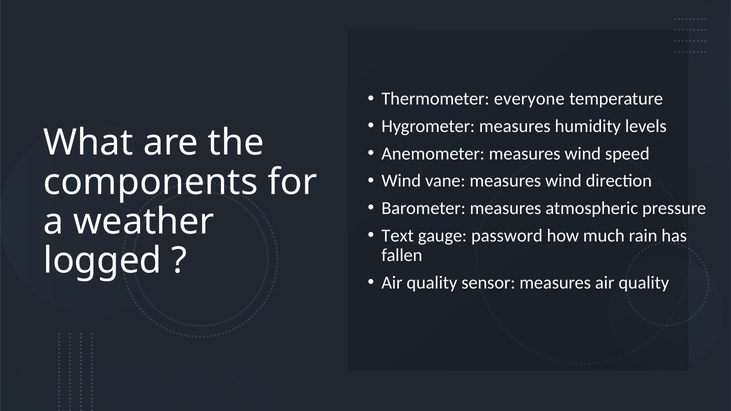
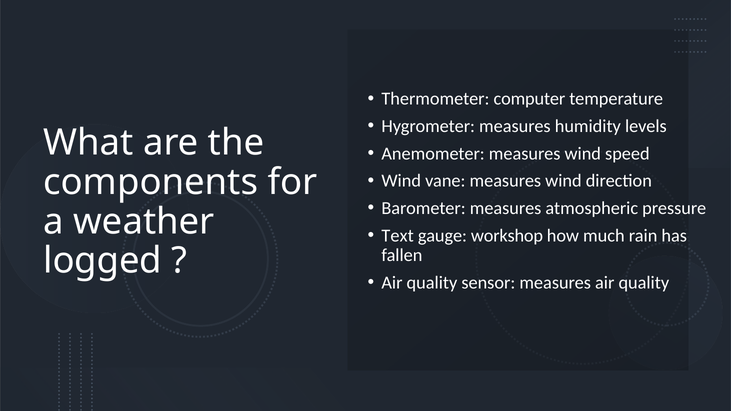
everyone: everyone -> computer
password: password -> workshop
